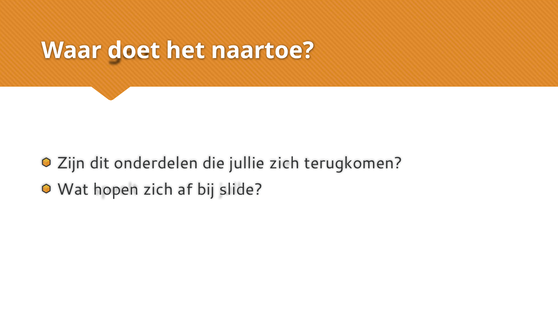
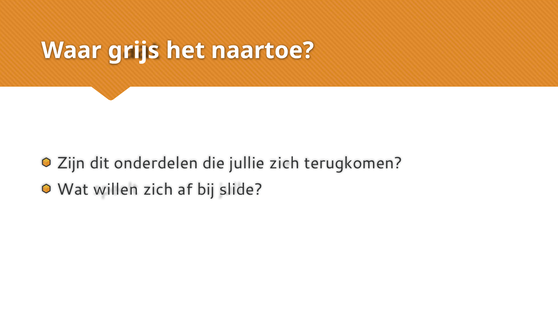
doet: doet -> grijs
hopen: hopen -> willen
